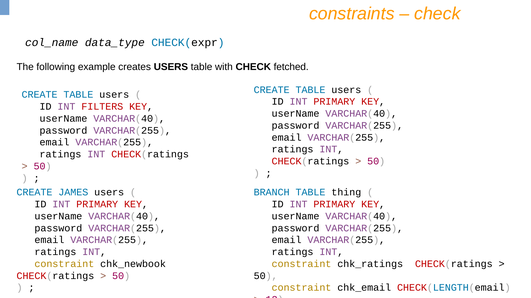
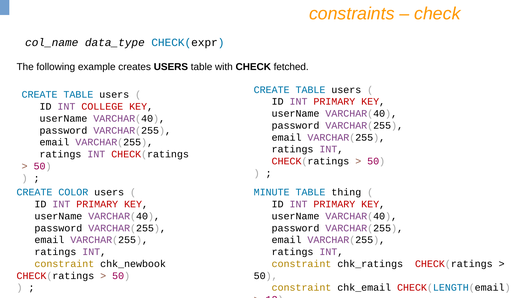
FILTERS: FILTERS -> COLLEGE
JAMES: JAMES -> COLOR
BRANCH: BRANCH -> MINUTE
